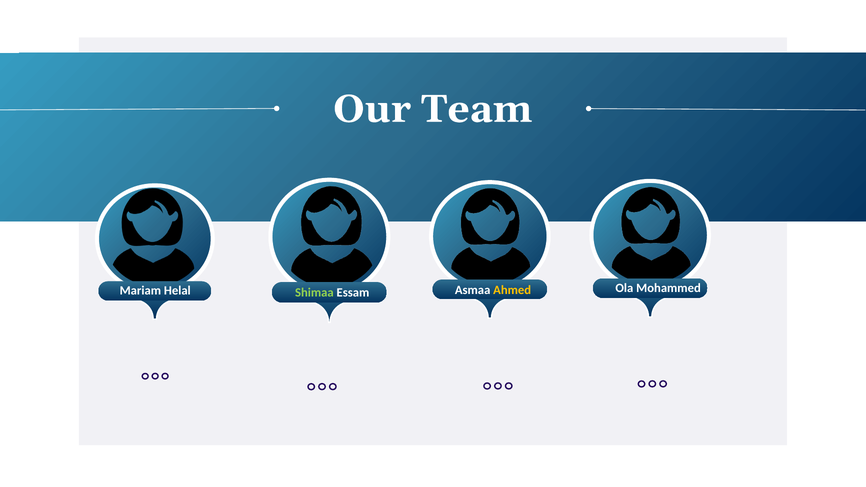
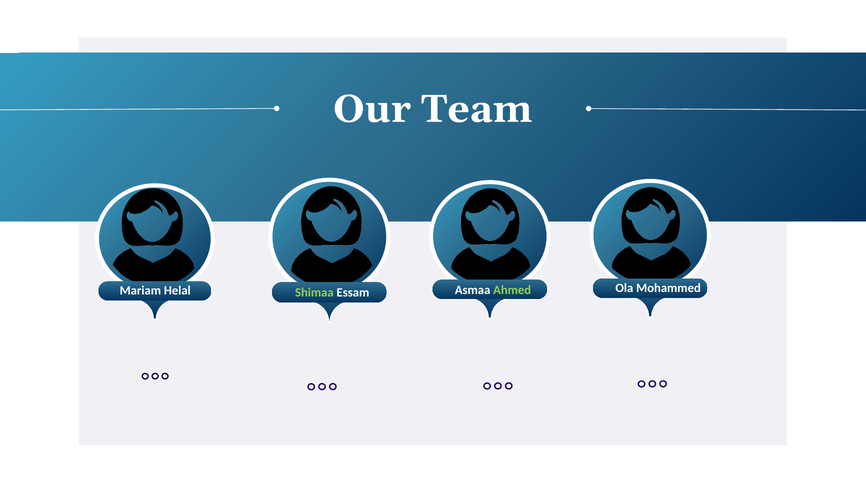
Ahmed colour: yellow -> light green
